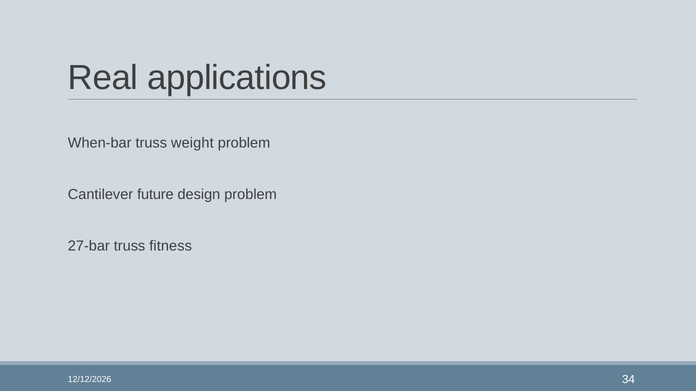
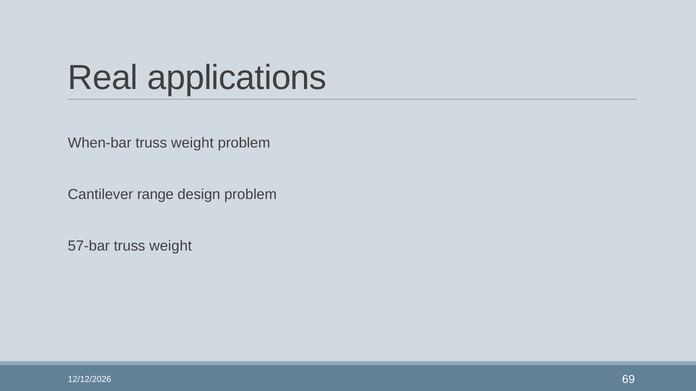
future: future -> range
27-bar: 27-bar -> 57-bar
fitness at (171, 247): fitness -> weight
34: 34 -> 69
